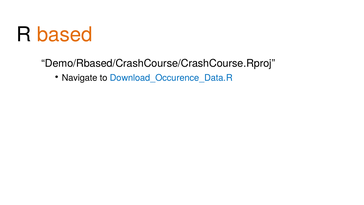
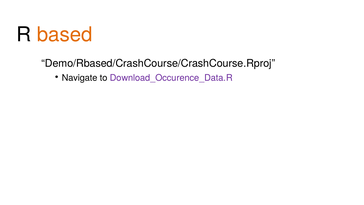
Download_Occurence_Data.R colour: blue -> purple
